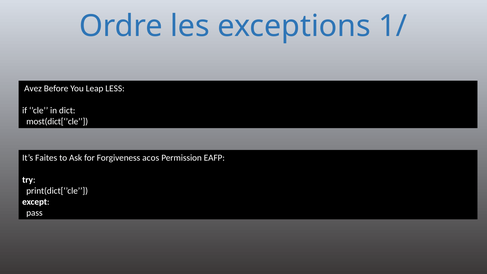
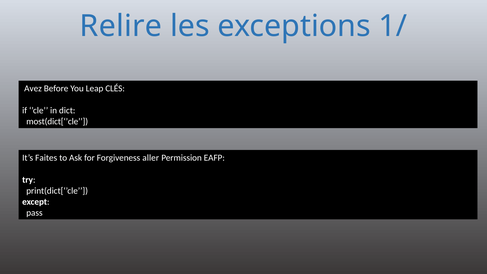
Ordre: Ordre -> Relire
LESS: LESS -> CLÉS
acos: acos -> aller
